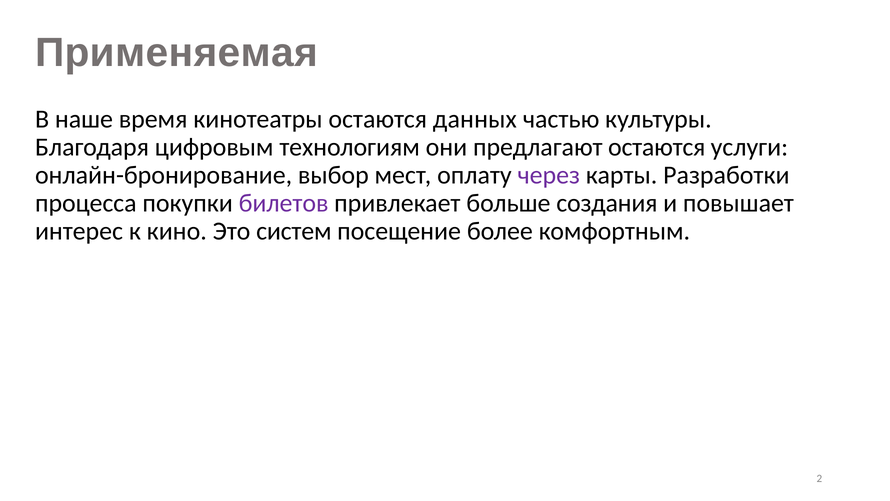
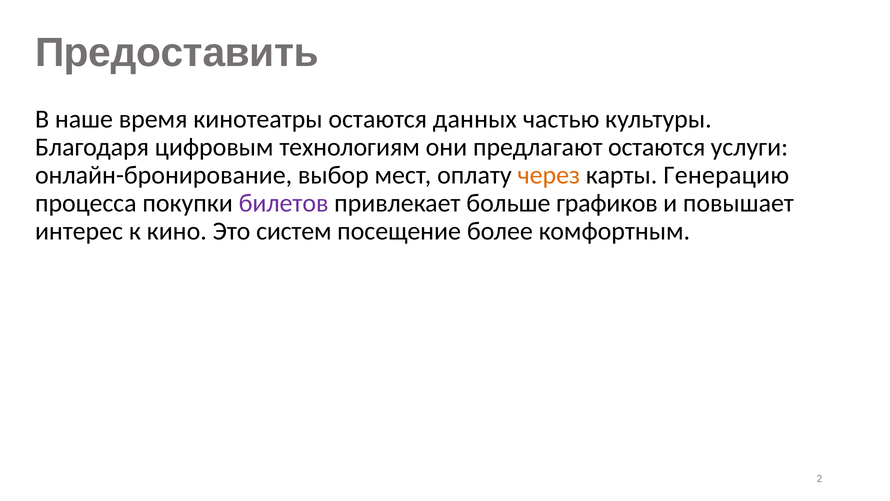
Применяемая: Применяемая -> Предоставить
через colour: purple -> orange
Разработки: Разработки -> Генерацию
создания: создания -> графиков
